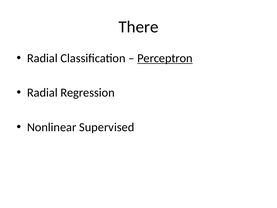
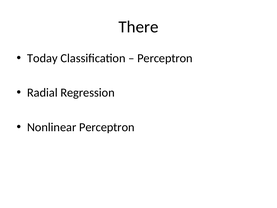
Radial at (42, 58): Radial -> Today
Perceptron at (165, 58) underline: present -> none
Nonlinear Supervised: Supervised -> Perceptron
